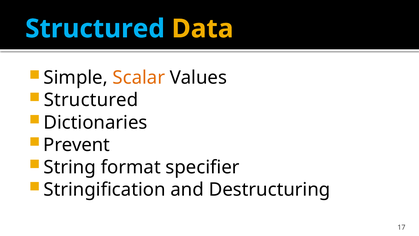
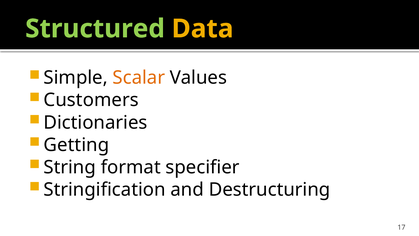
Structured at (95, 29) colour: light blue -> light green
Structured at (91, 100): Structured -> Customers
Prevent: Prevent -> Getting
